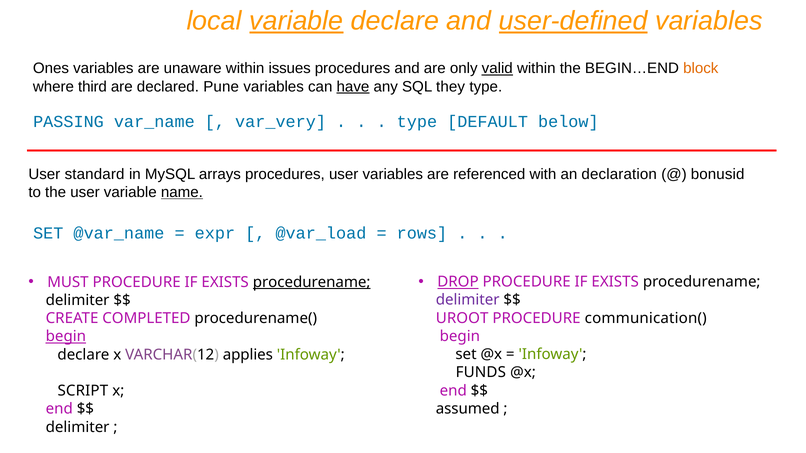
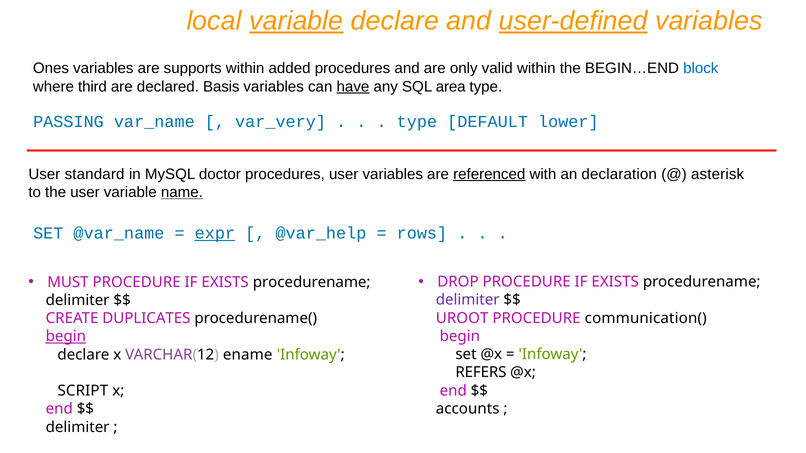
unaware: unaware -> supports
issues: issues -> added
valid underline: present -> none
block colour: orange -> blue
Pune: Pune -> Basis
they: they -> area
below: below -> lower
arrays: arrays -> doctor
referenced underline: none -> present
bonusid: bonusid -> asterisk
expr underline: none -> present
@var_load: @var_load -> @var_help
DROP underline: present -> none
procedurename at (312, 282) underline: present -> none
COMPLETED: COMPLETED -> DUPLICATES
applies: applies -> ename
FUNDS: FUNDS -> REFERS
assumed: assumed -> accounts
